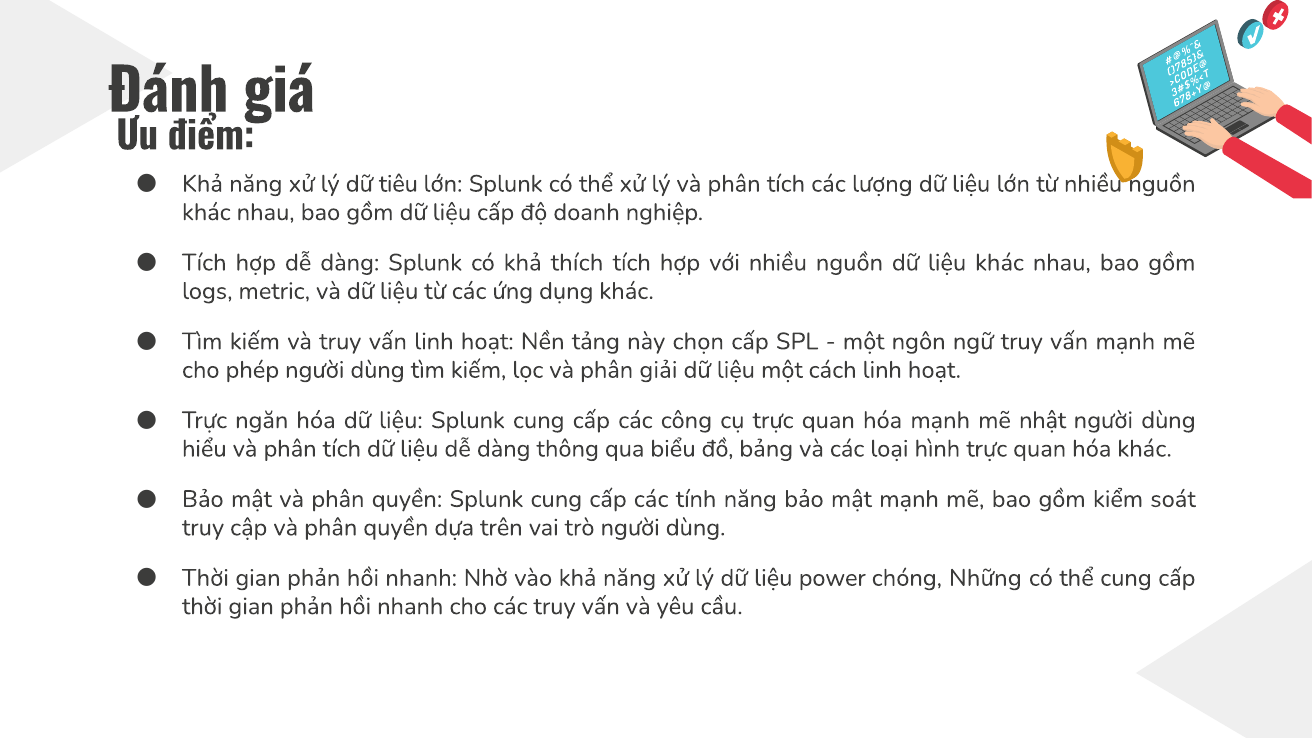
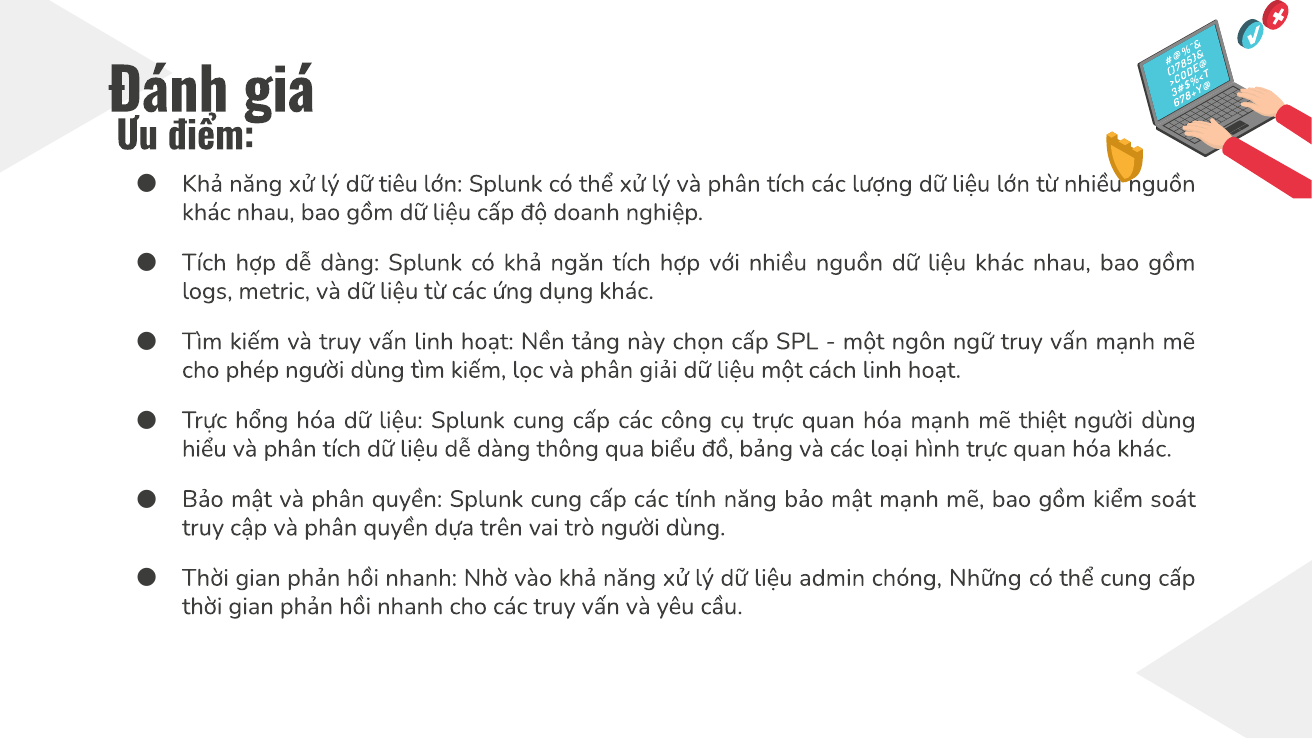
thích: thích -> ngăn
ngăn: ngăn -> hổng
nhật: nhật -> thiệt
power: power -> admin
